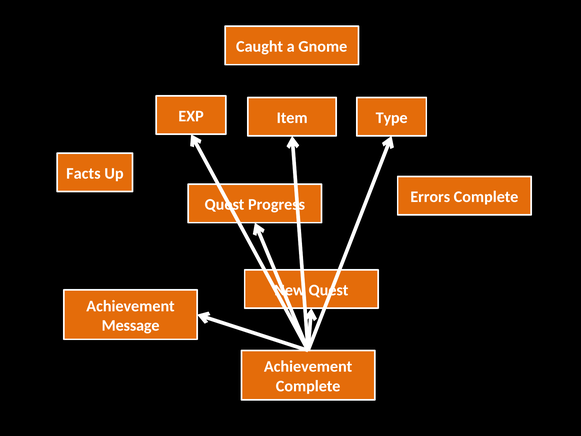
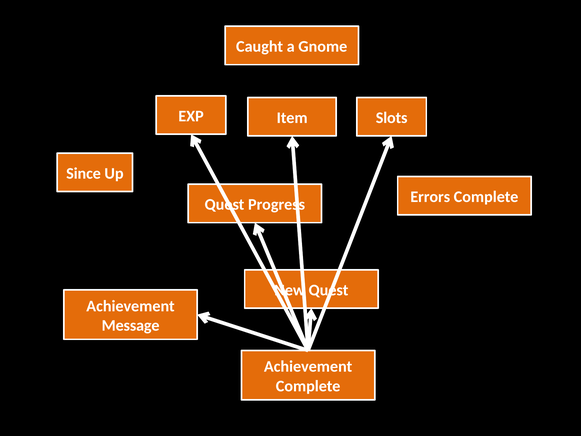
Type: Type -> Slots
Facts: Facts -> Since
